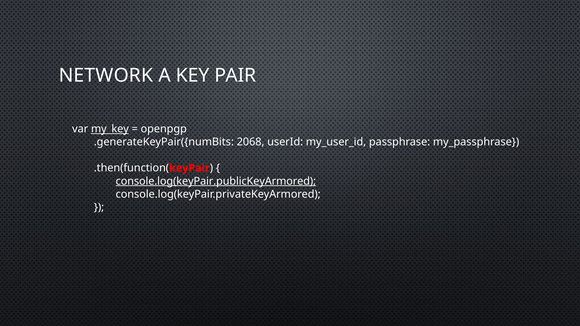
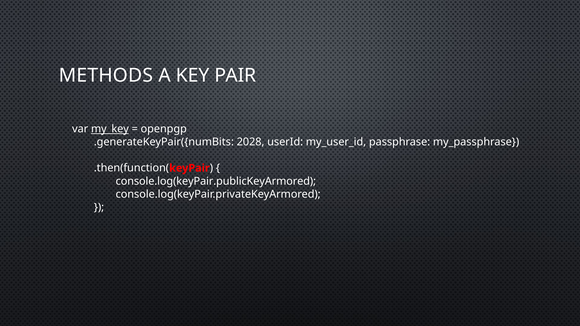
NETWORK: NETWORK -> METHODS
2068: 2068 -> 2028
console.log(keyPair.publicKeyArmored underline: present -> none
